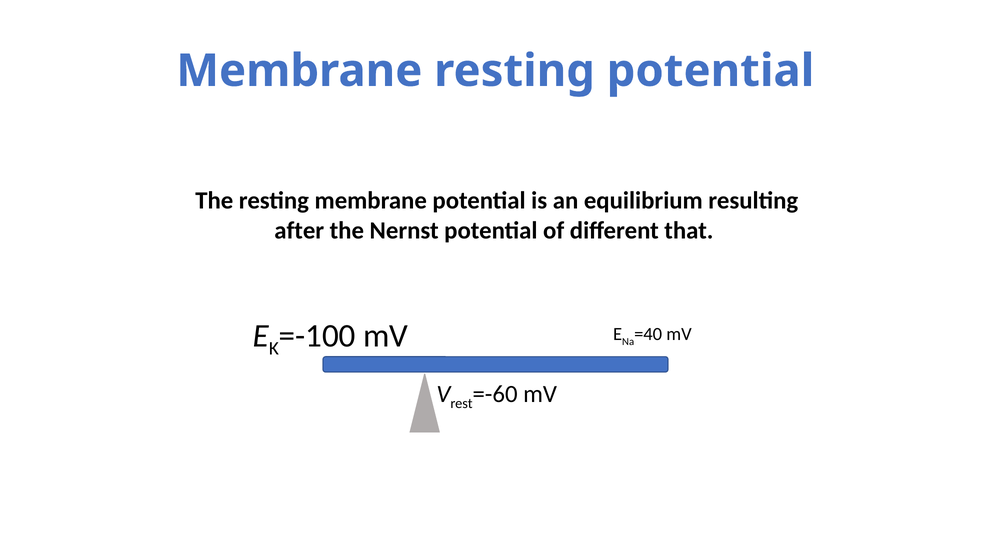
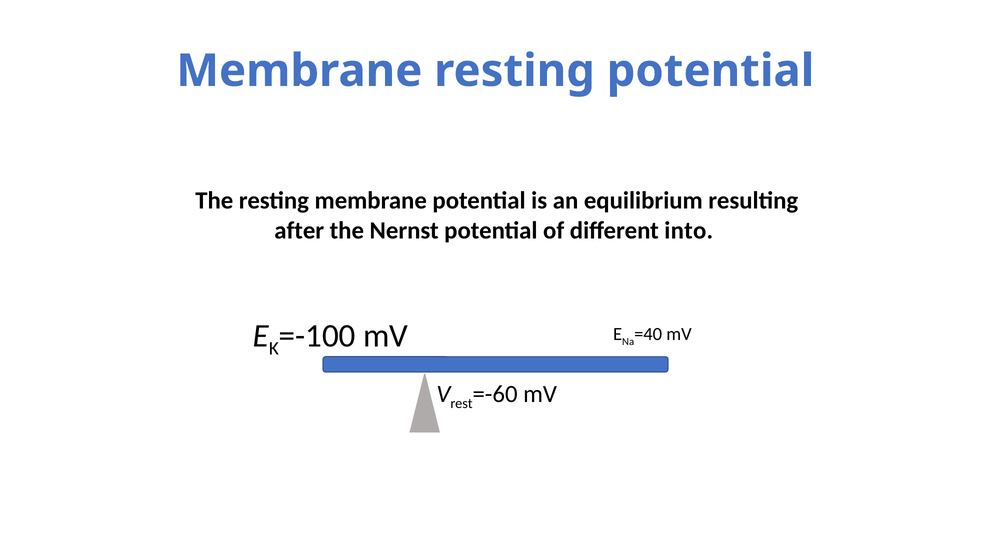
that: that -> into
